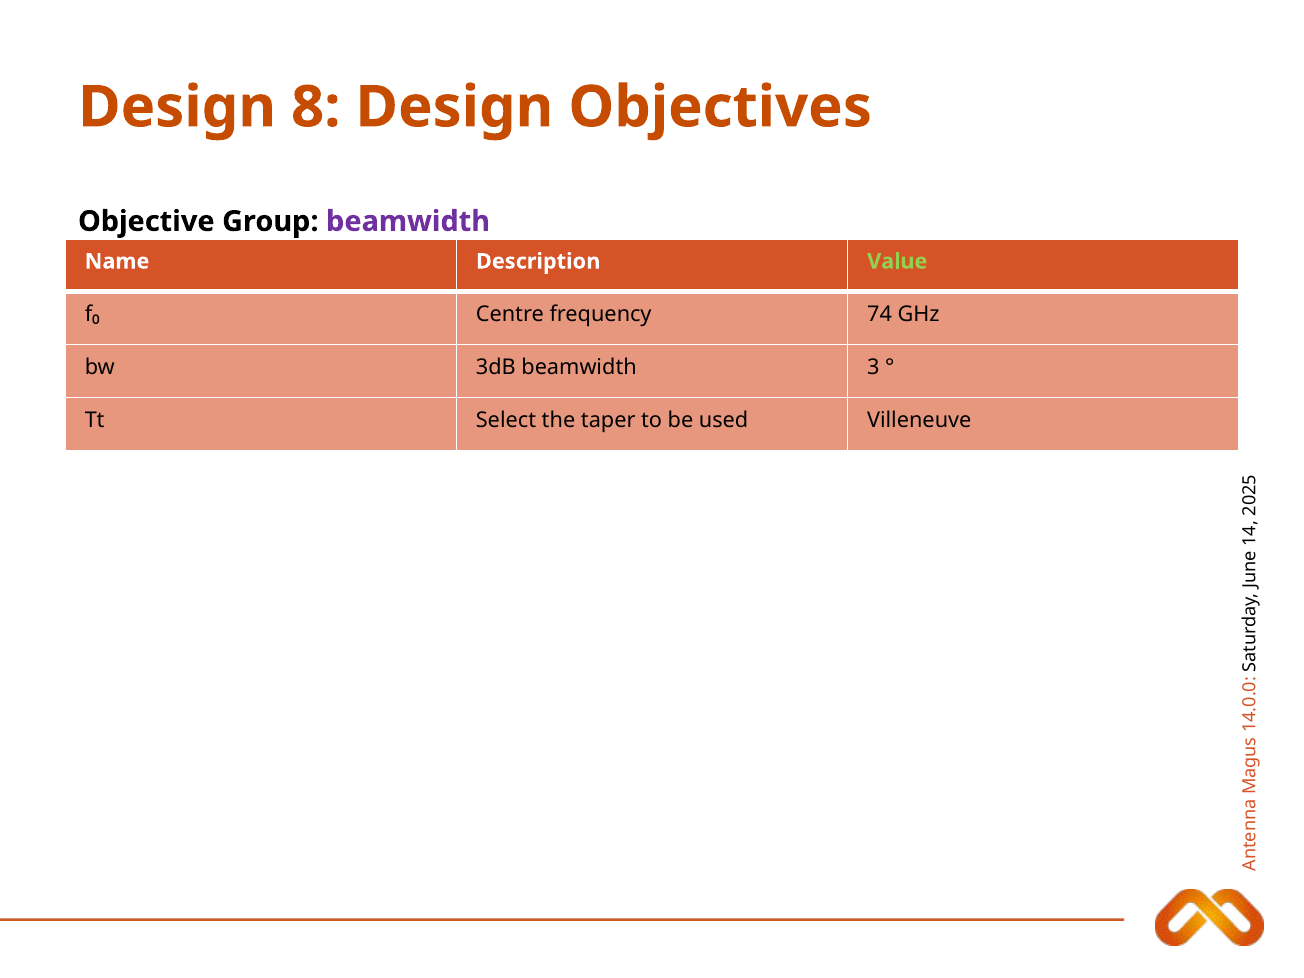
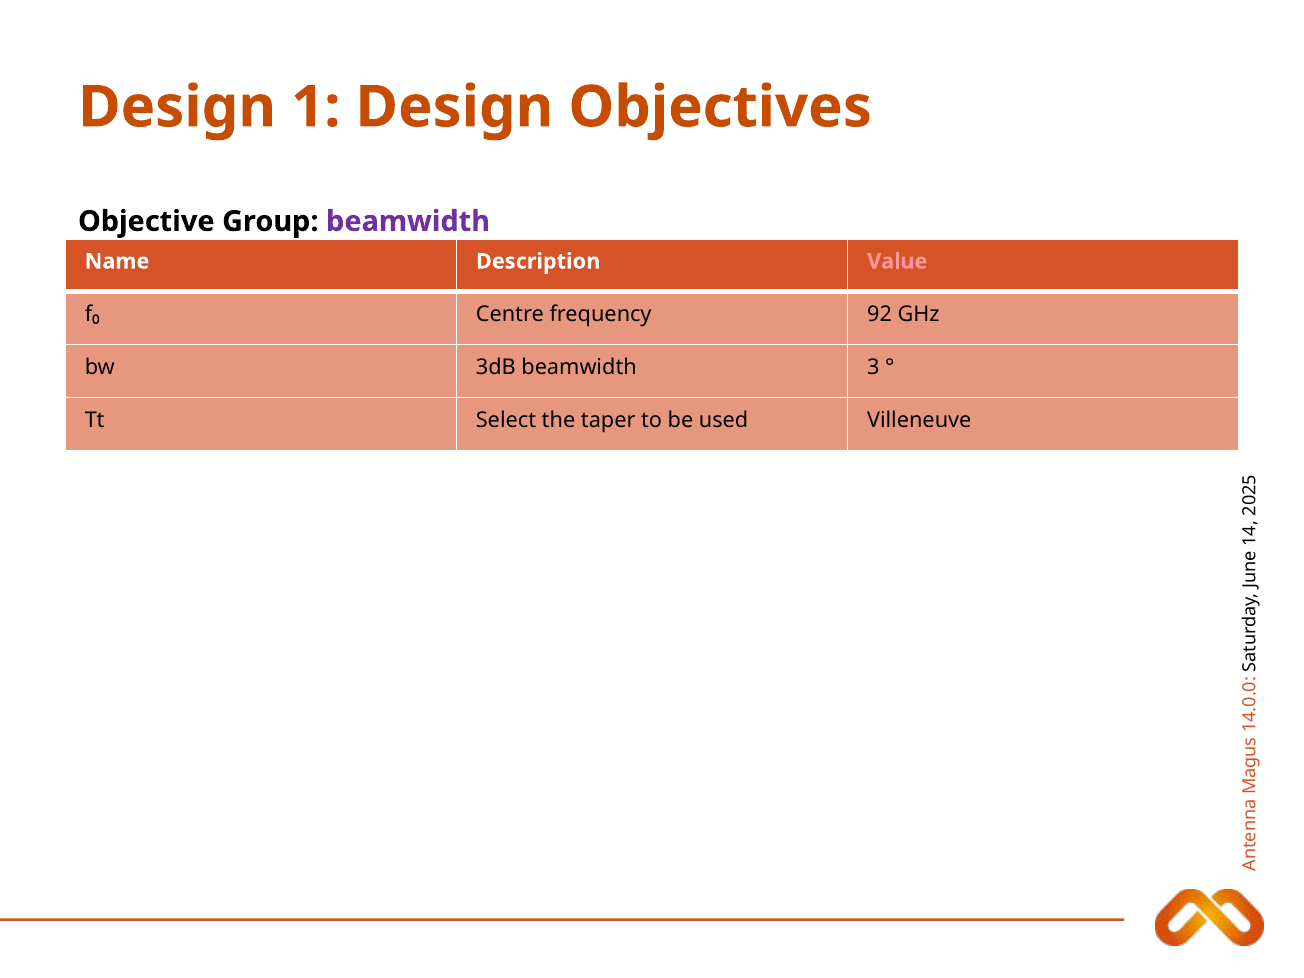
Design 8: 8 -> 1
Value colour: light green -> pink
74: 74 -> 92
